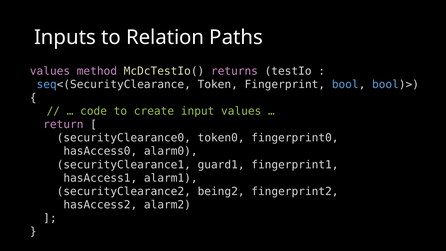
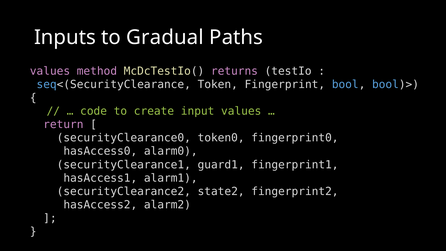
Relation: Relation -> Gradual
being2: being2 -> state2
